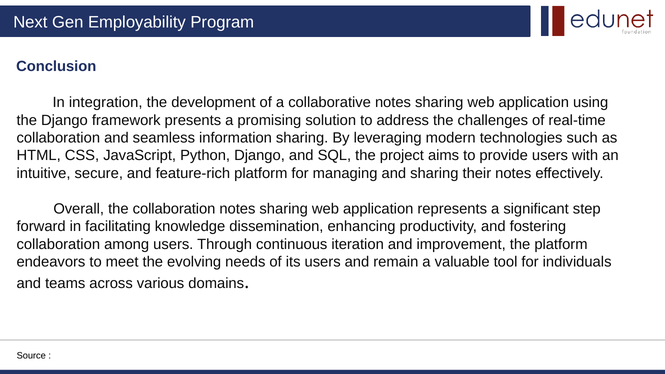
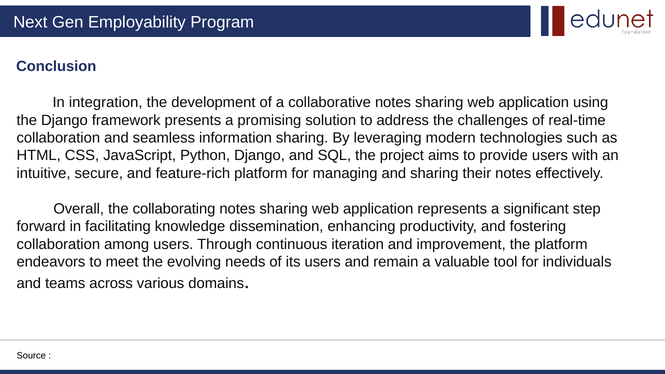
the collaboration: collaboration -> collaborating
